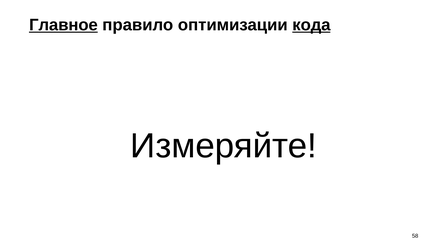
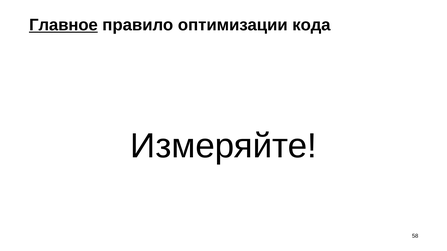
кода underline: present -> none
